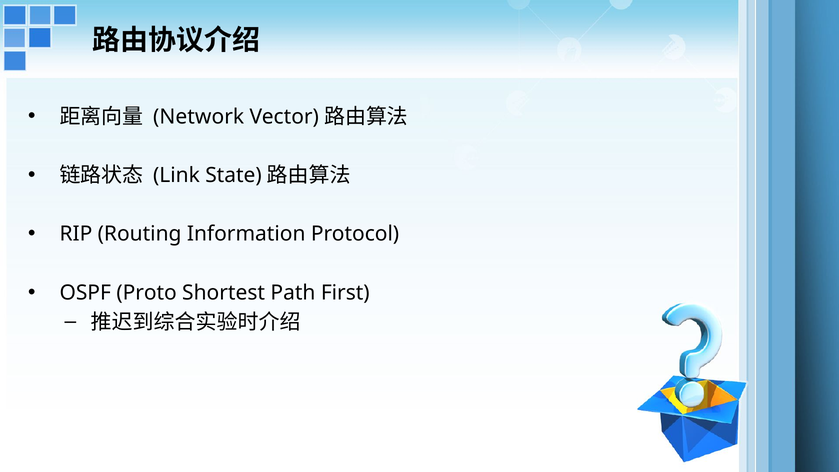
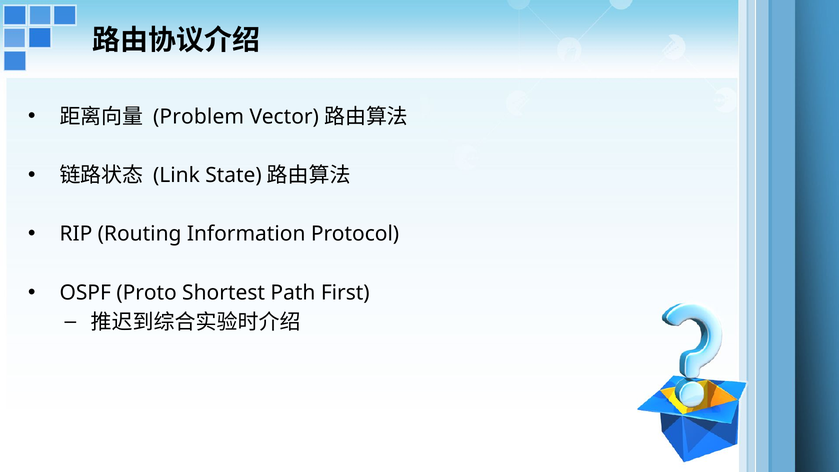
Network: Network -> Problem
